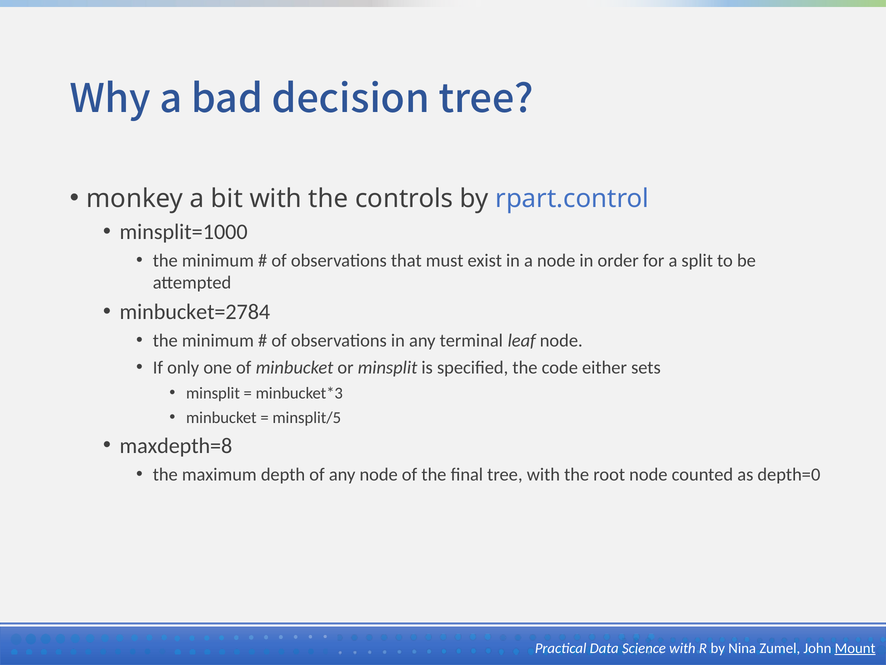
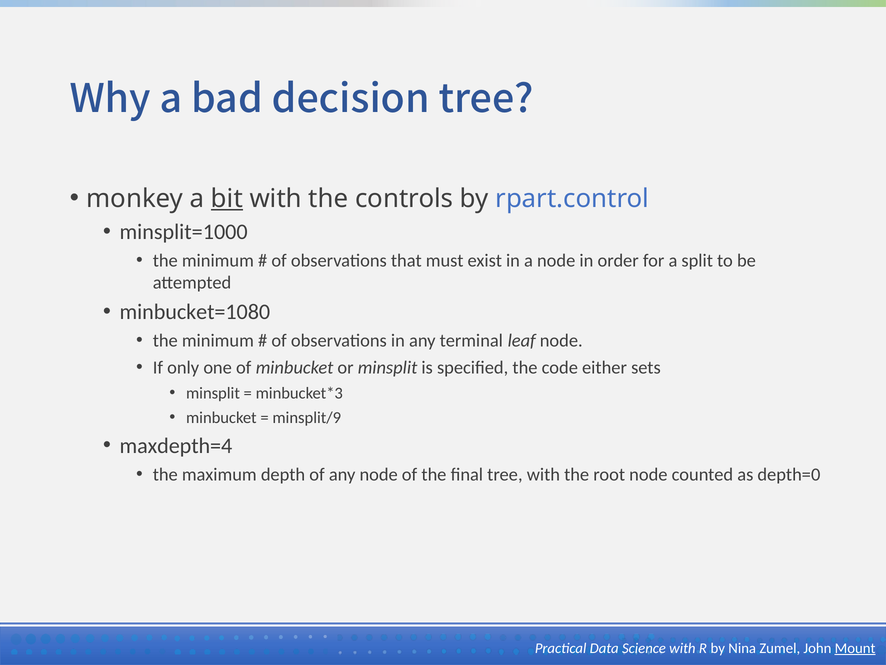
bit underline: none -> present
minbucket=2784: minbucket=2784 -> minbucket=1080
minsplit/5: minsplit/5 -> minsplit/9
maxdepth=8: maxdepth=8 -> maxdepth=4
